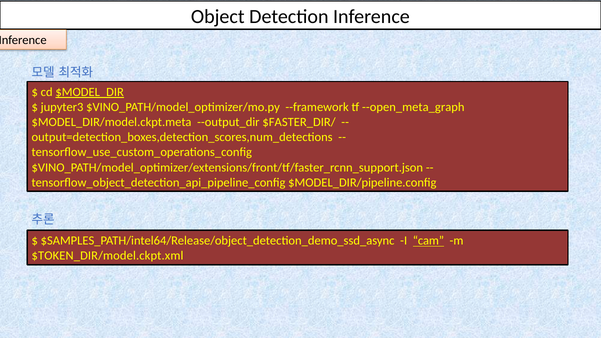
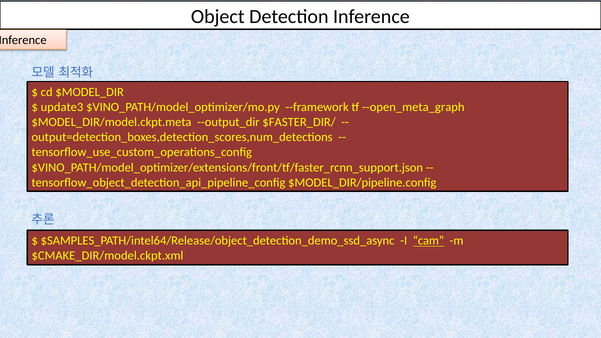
$MODEL_DIR underline: present -> none
jupyter3: jupyter3 -> update3
$TOKEN_DIR/model.ckpt.xml: $TOKEN_DIR/model.ckpt.xml -> $CMAKE_DIR/model.ckpt.xml
